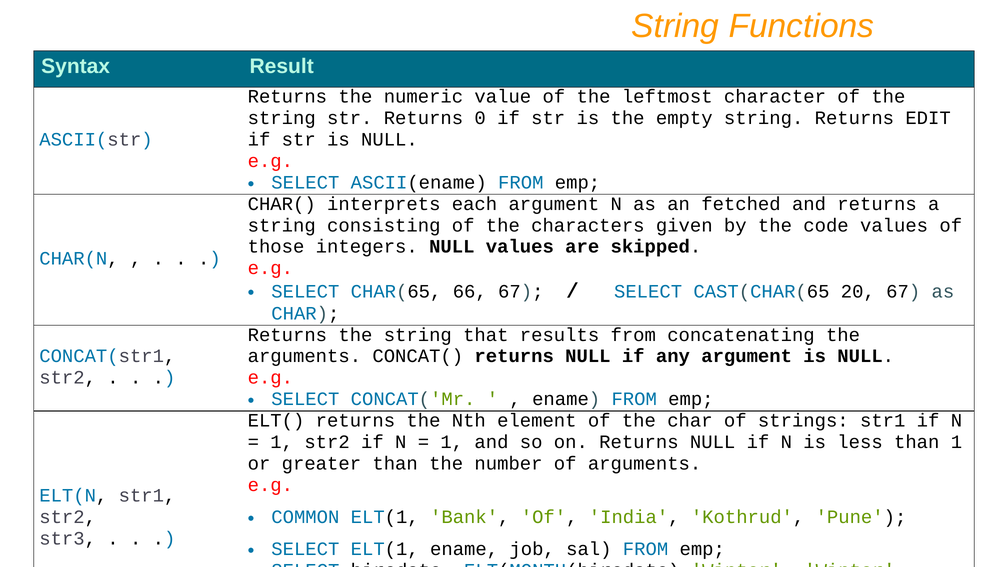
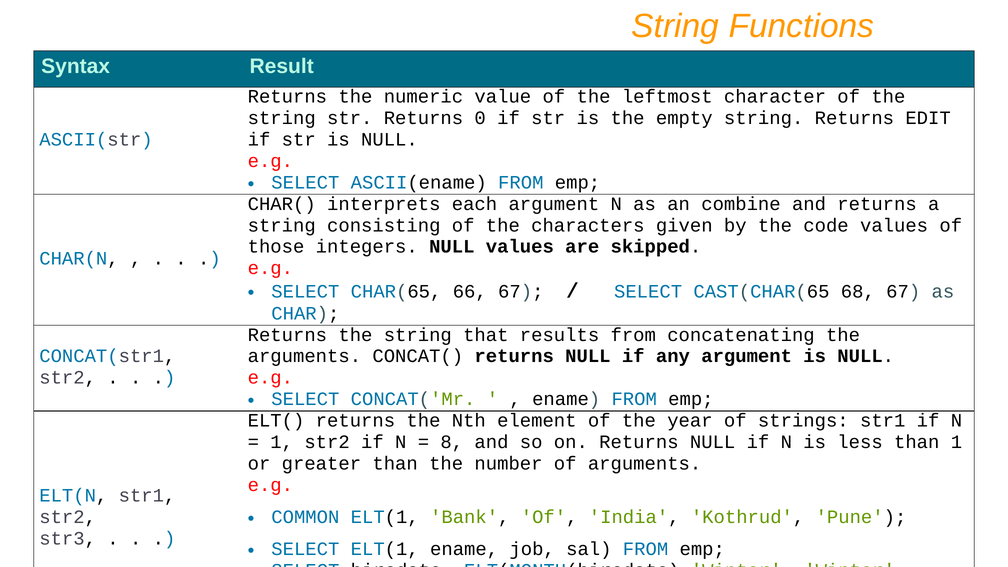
fetched: fetched -> combine
20: 20 -> 68
the char: char -> year
1 at (452, 442): 1 -> 8
